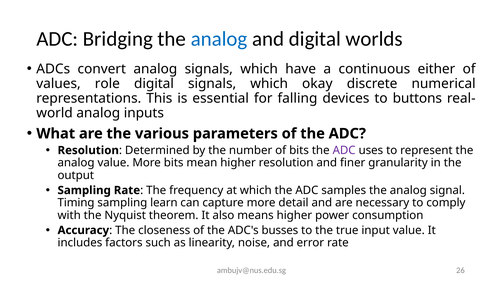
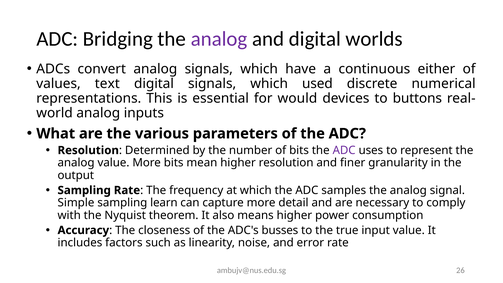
analog at (219, 39) colour: blue -> purple
role: role -> text
okay: okay -> used
falling: falling -> would
Timing: Timing -> Simple
